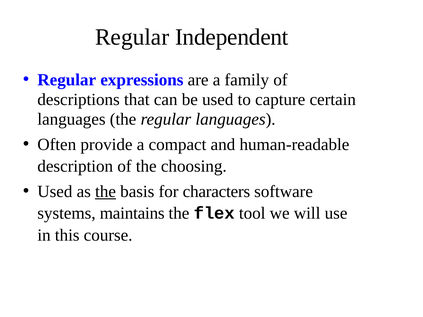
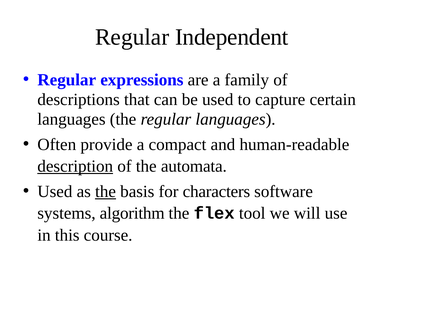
description underline: none -> present
choosing: choosing -> automata
maintains: maintains -> algorithm
